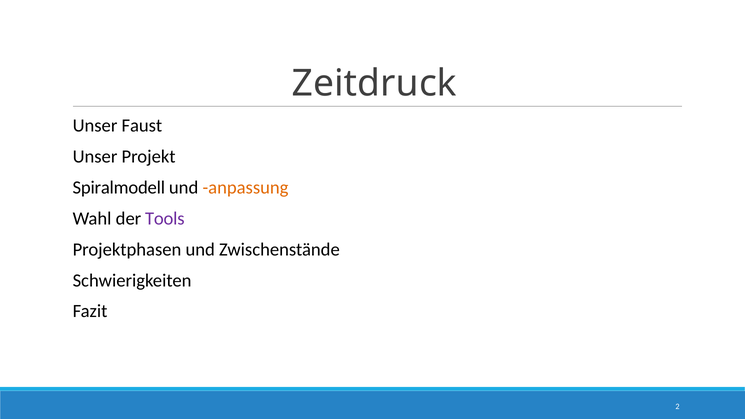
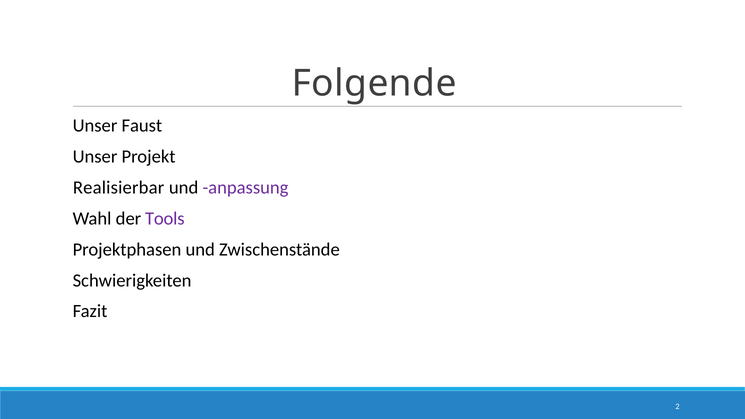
Zeitdruck: Zeitdruck -> Folgende
Spiralmodell: Spiralmodell -> Realisierbar
anpassung colour: orange -> purple
